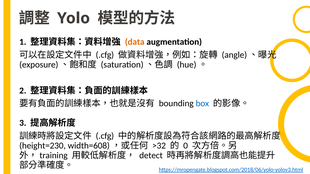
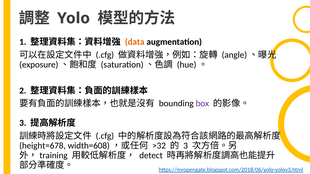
box colour: blue -> purple
height=230: height=230 -> height=678
0 at (186, 146): 0 -> 3
